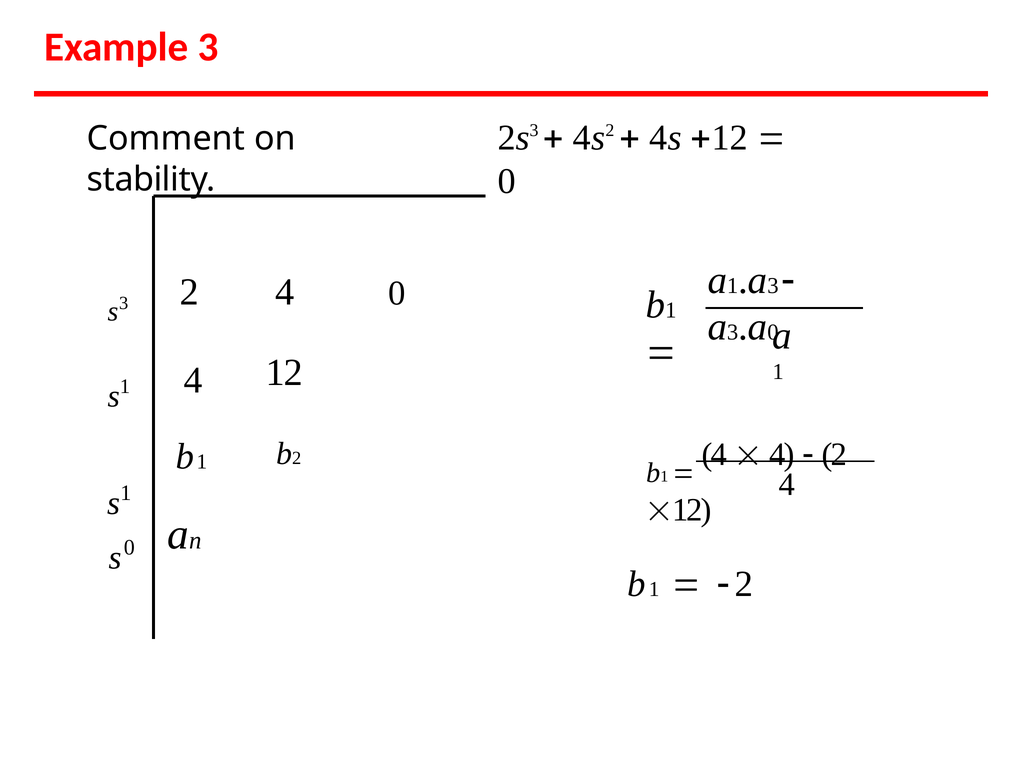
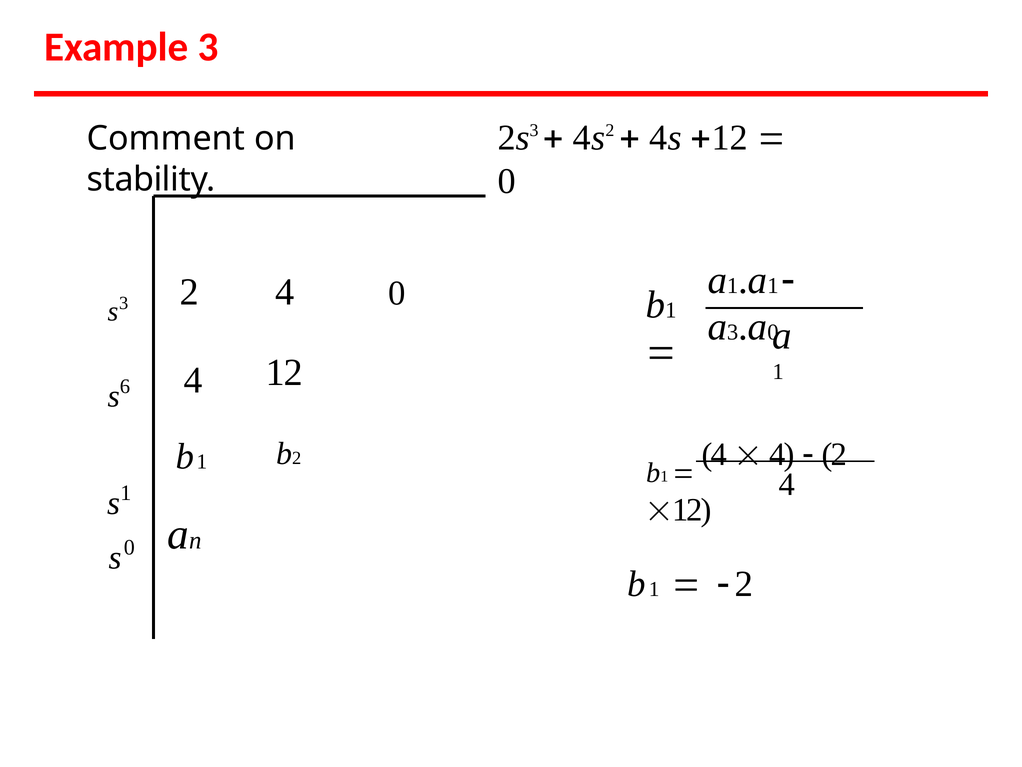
3 at (773, 285): 3 -> 1
1 at (125, 386): 1 -> 6
